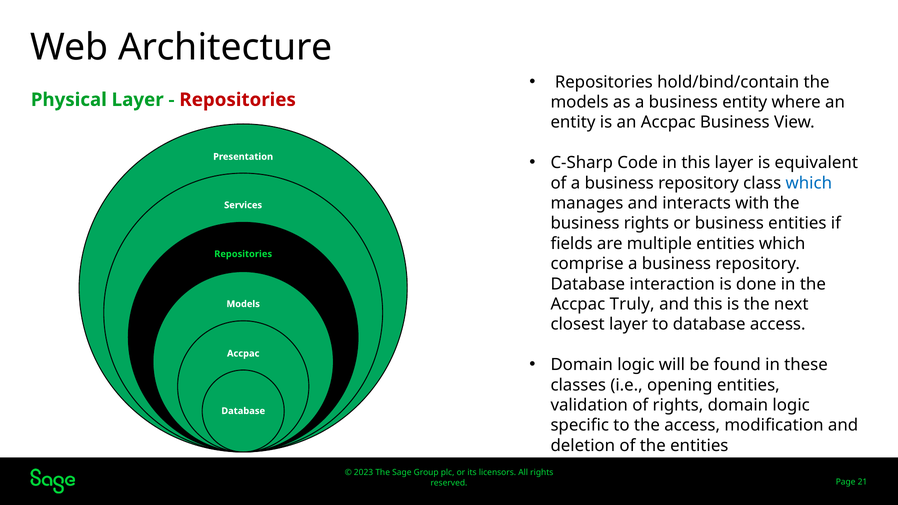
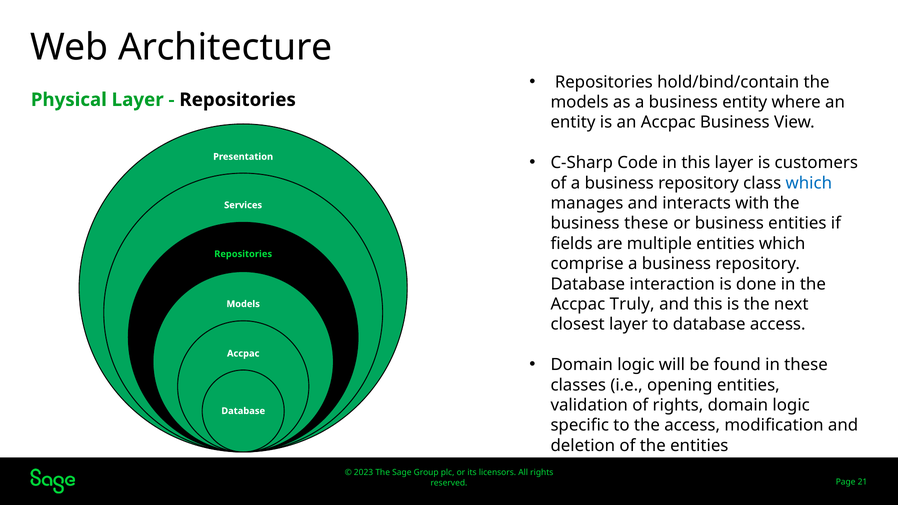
Repositories at (238, 100) colour: red -> black
equivalent: equivalent -> customers
business rights: rights -> these
